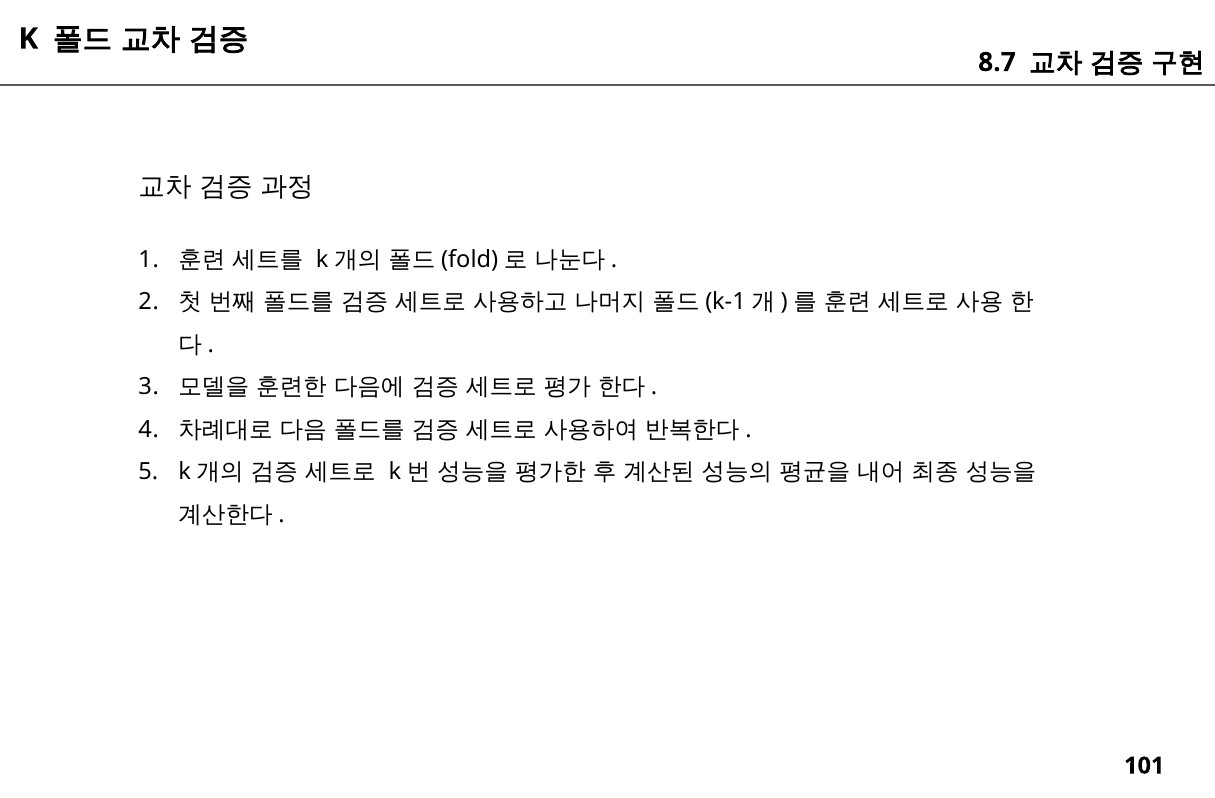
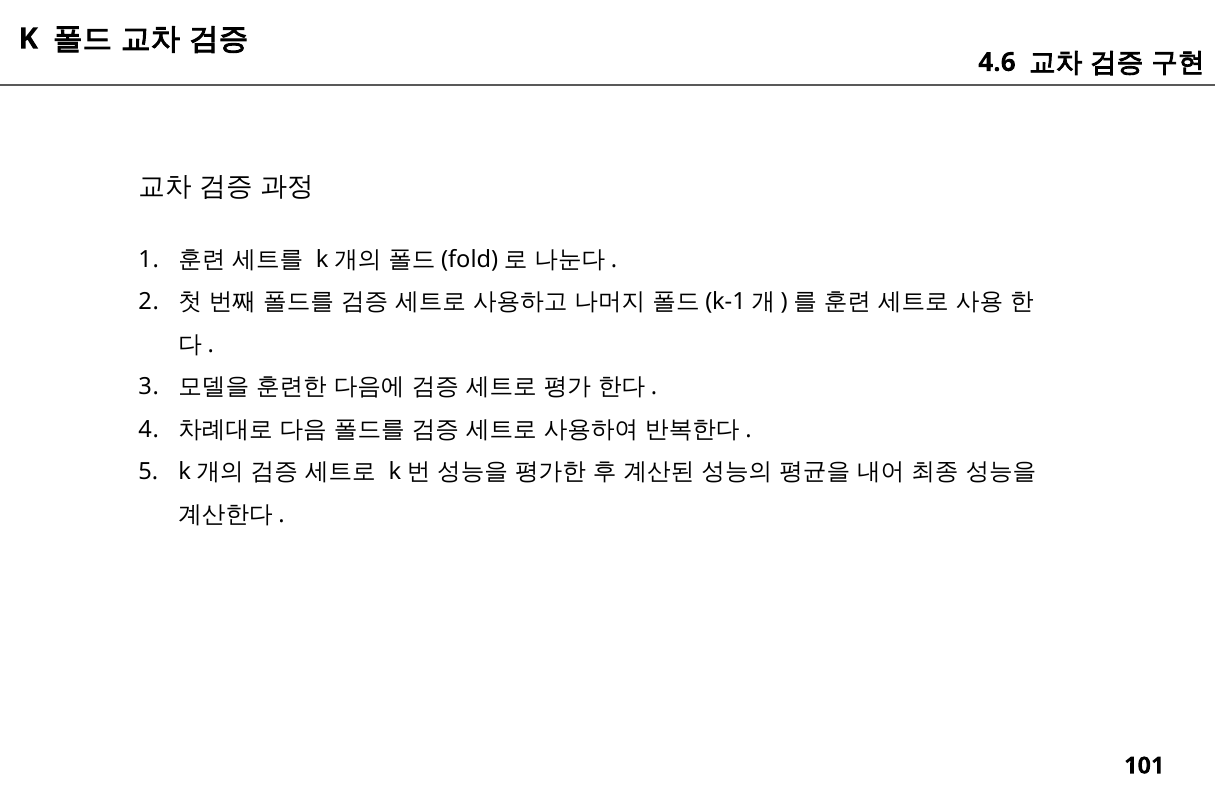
8.7: 8.7 -> 4.6
